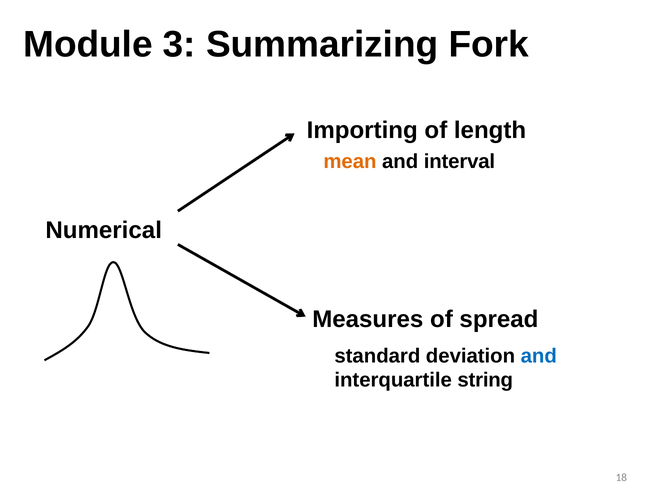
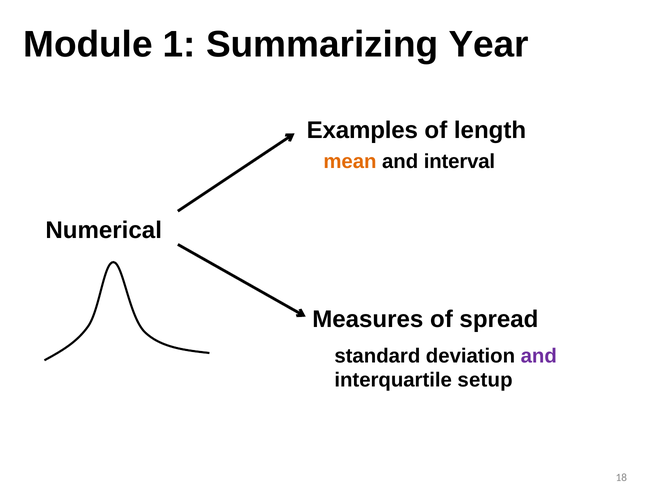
3: 3 -> 1
Fork: Fork -> Year
Importing: Importing -> Examples
and at (539, 356) colour: blue -> purple
string: string -> setup
